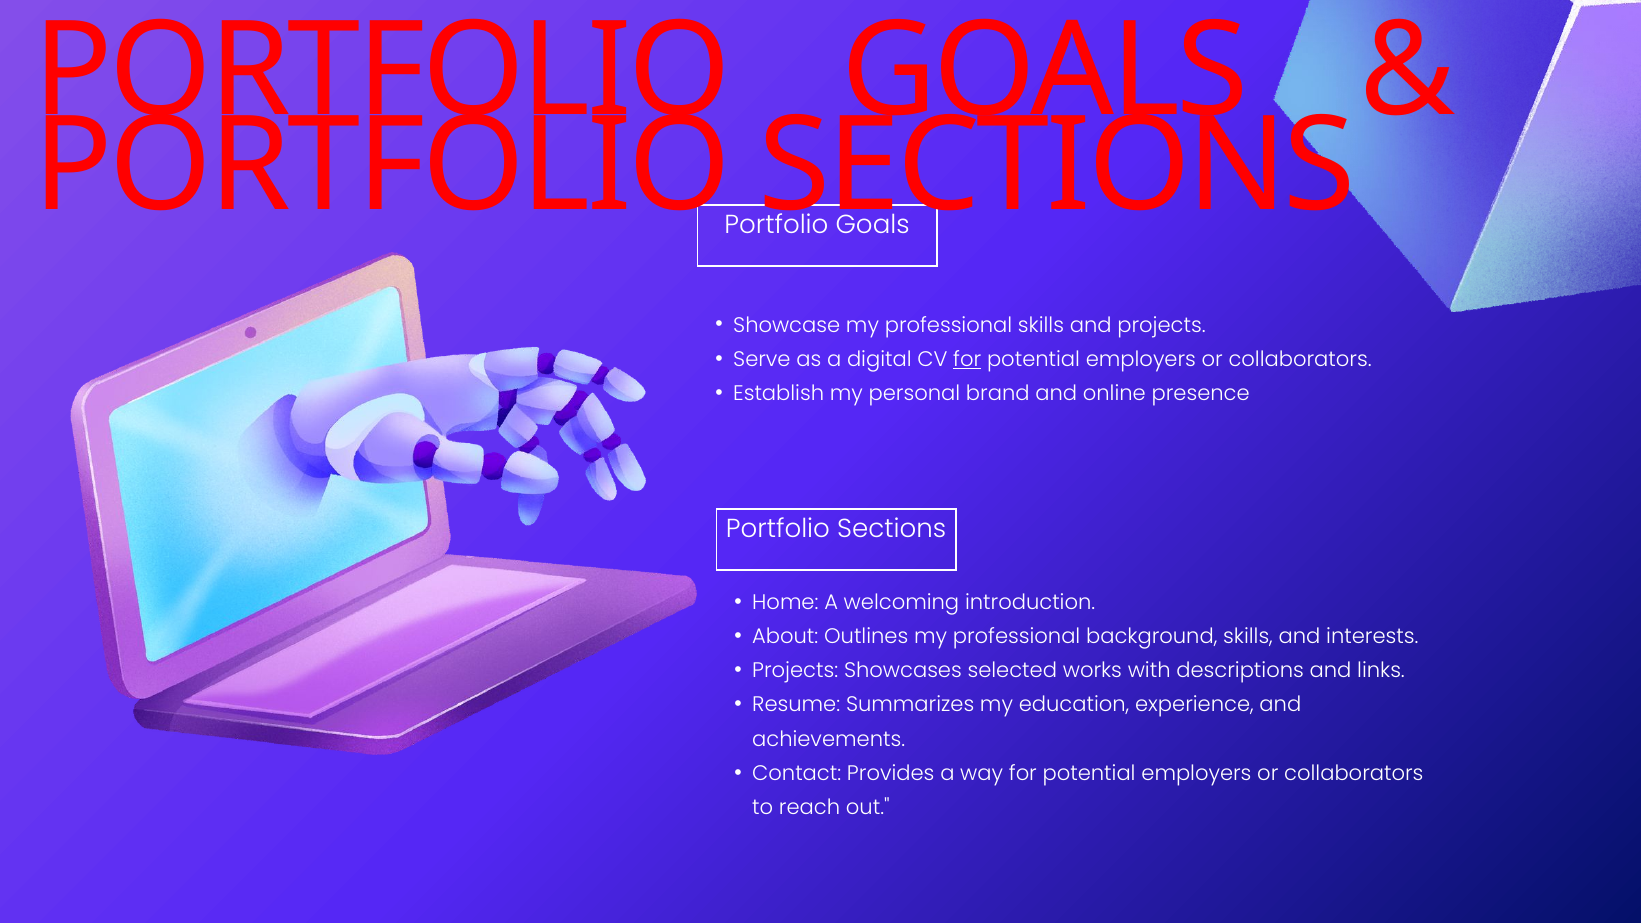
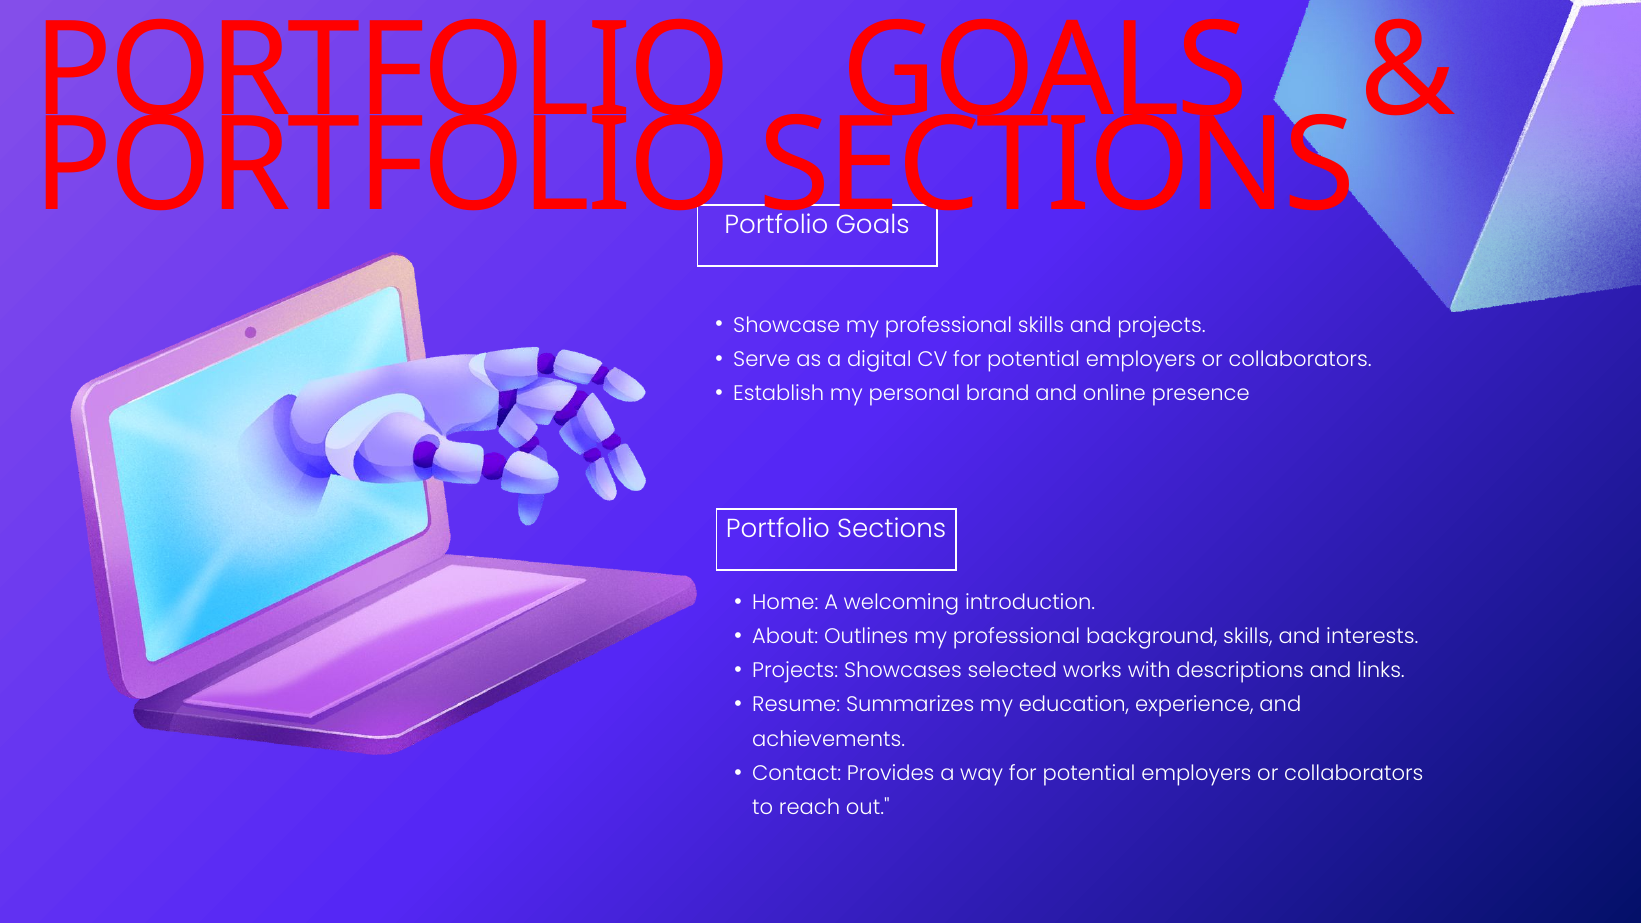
for at (967, 359) underline: present -> none
